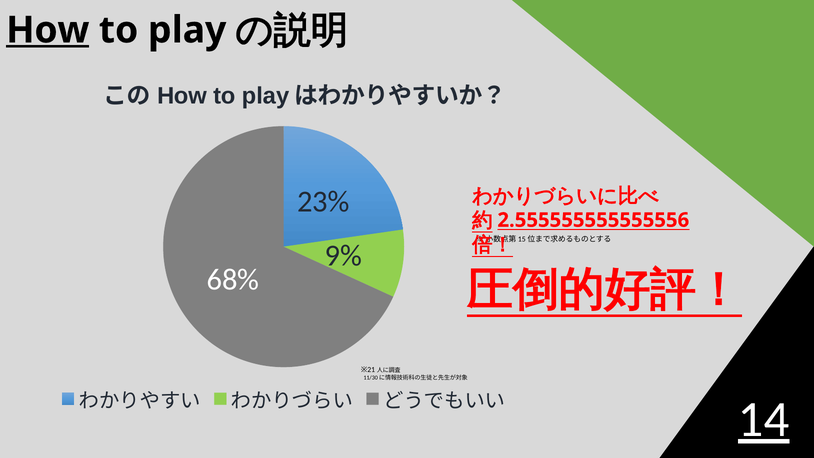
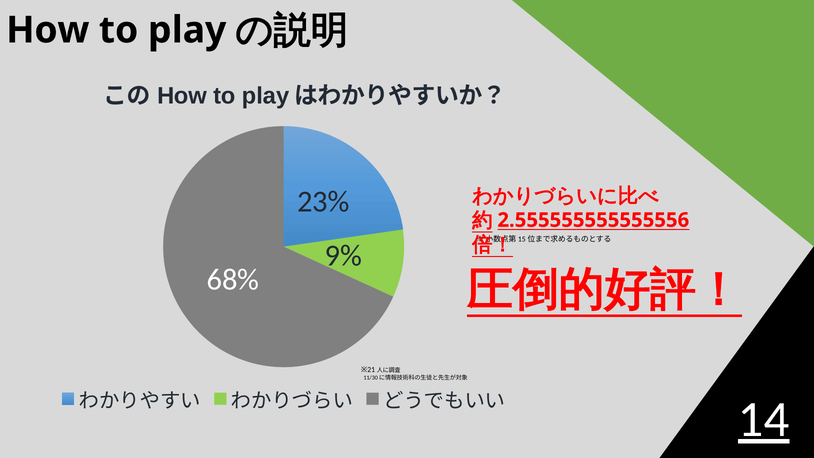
How at (48, 30) underline: present -> none
